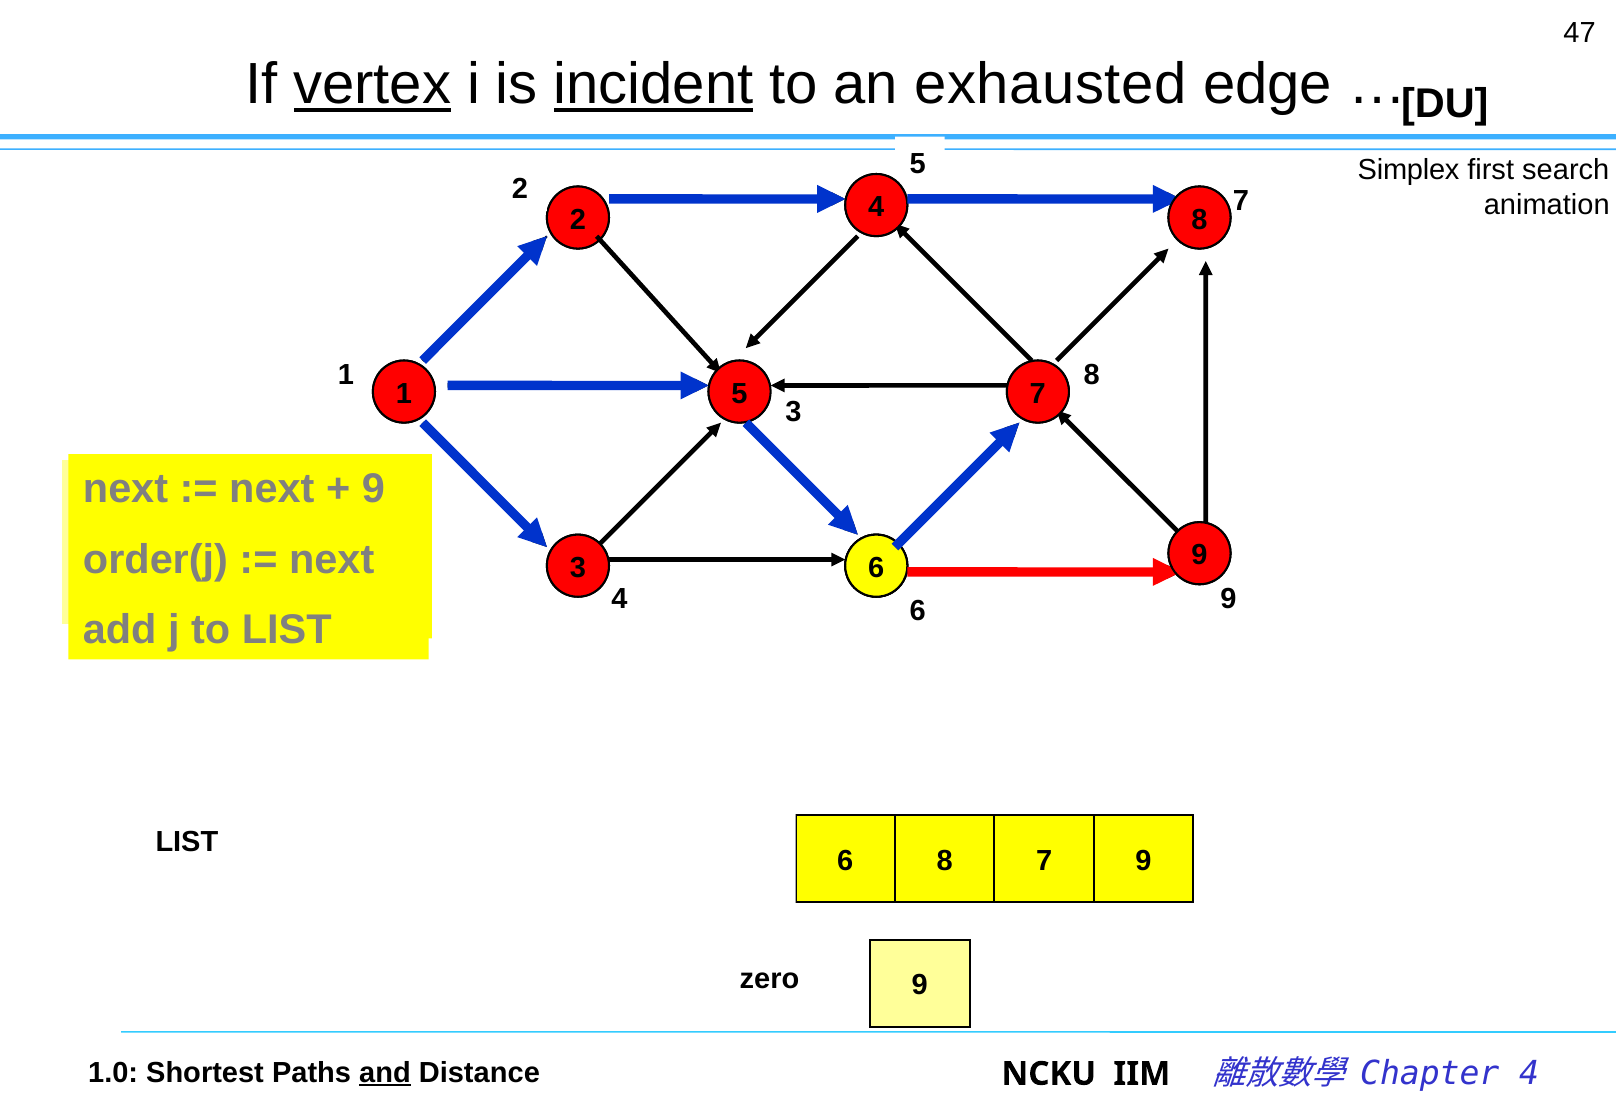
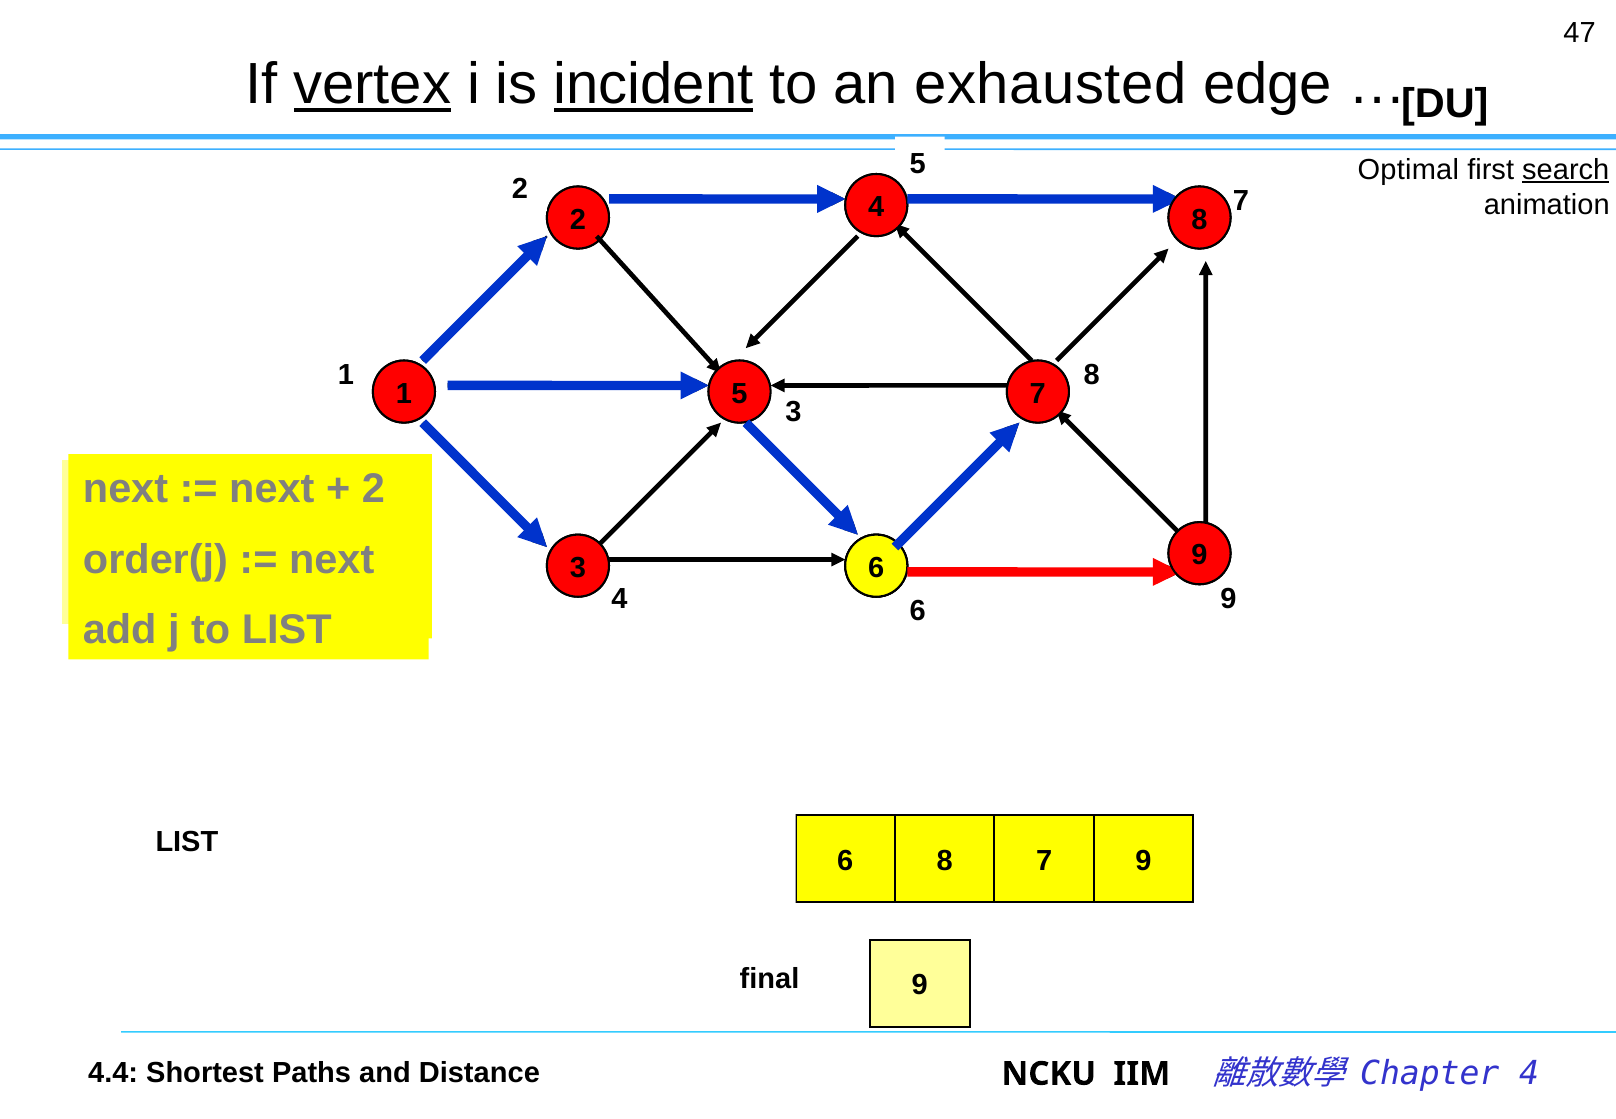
Simplex: Simplex -> Optimal
search underline: none -> present
9 at (373, 489): 9 -> 2
zero: zero -> final
1.0: 1.0 -> 4.4
and underline: present -> none
